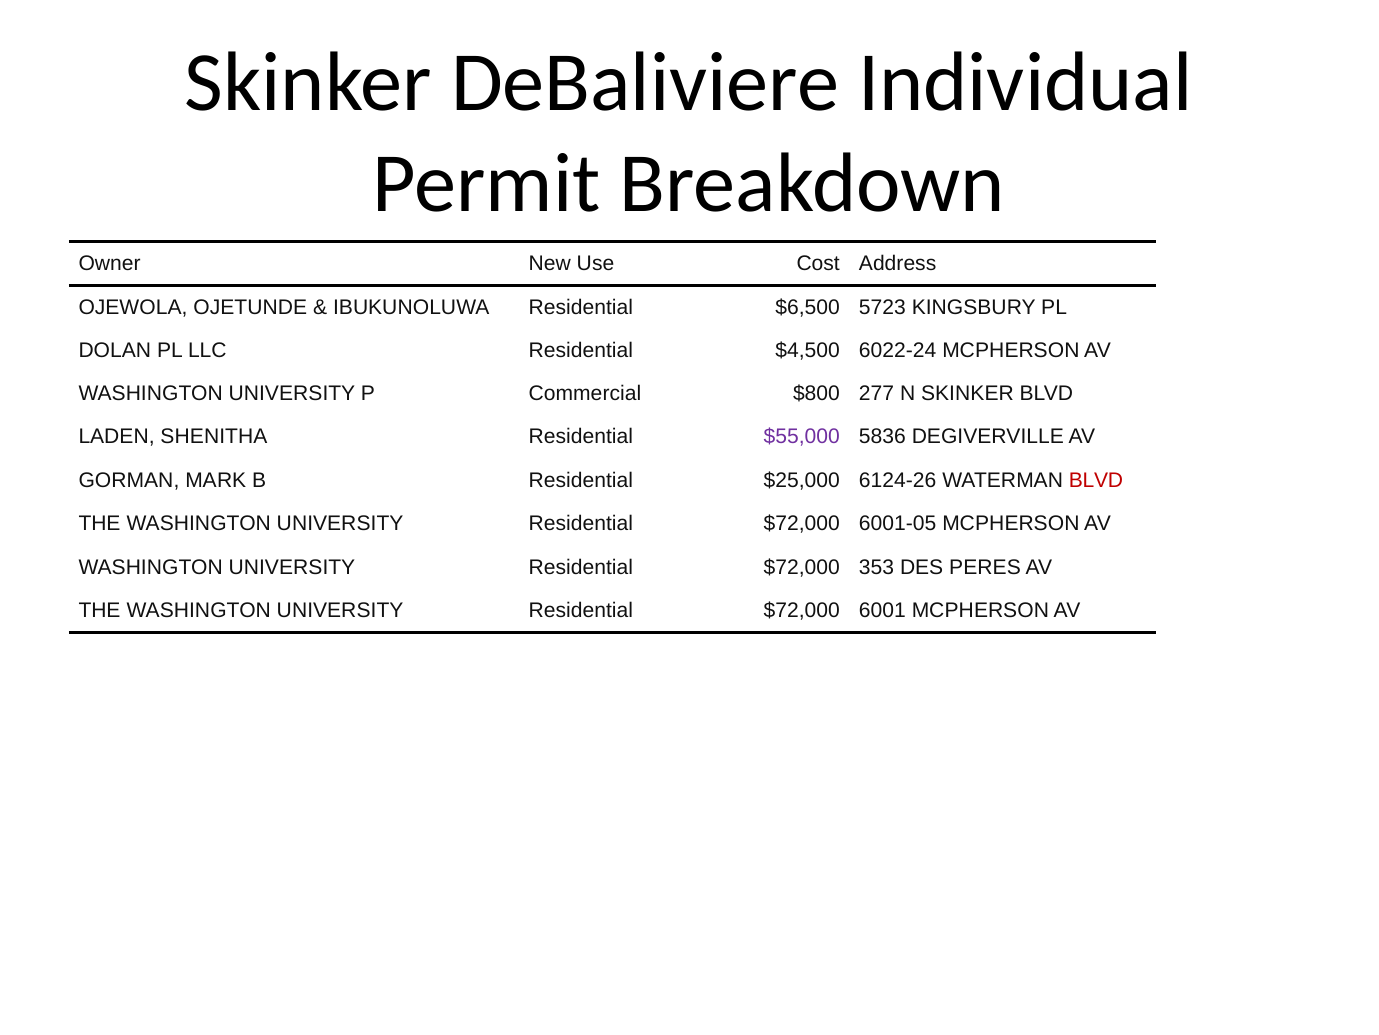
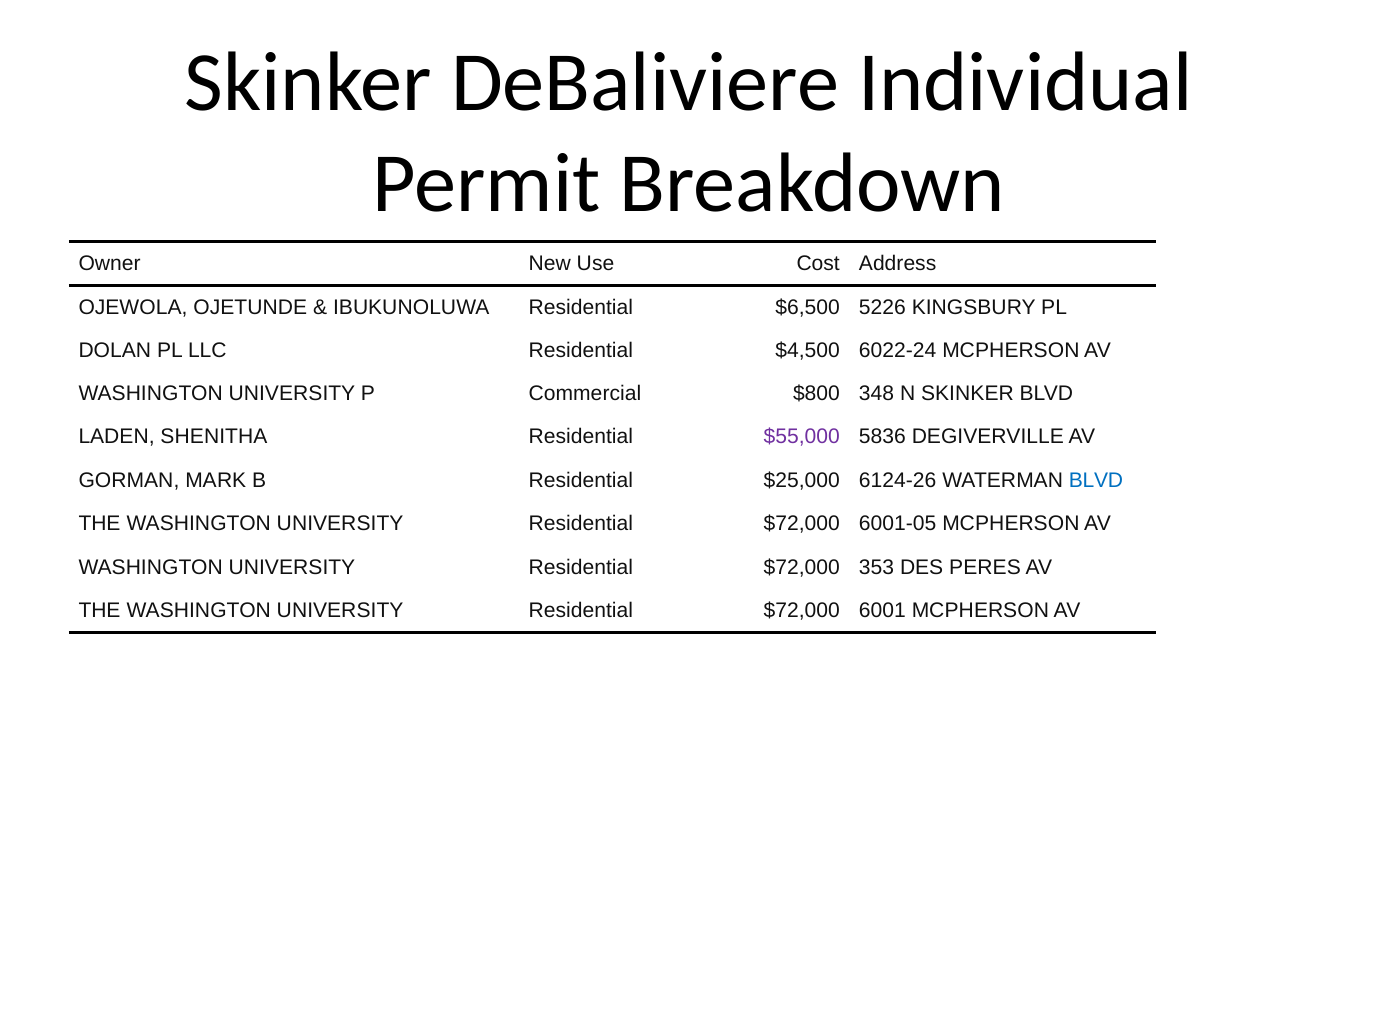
5723: 5723 -> 5226
277: 277 -> 348
BLVD at (1096, 480) colour: red -> blue
